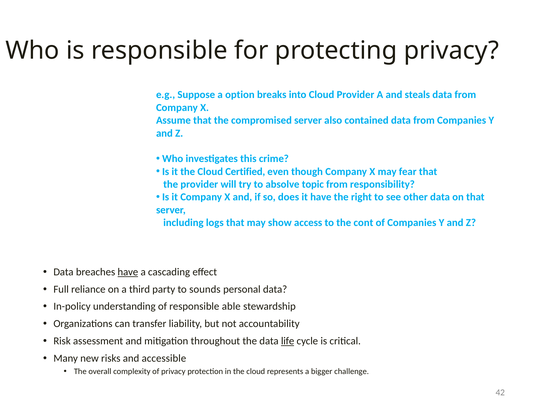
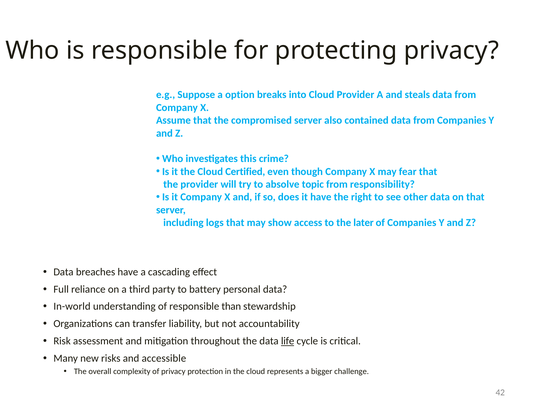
cont: cont -> later
have at (128, 272) underline: present -> none
sounds: sounds -> battery
In-policy: In-policy -> In-world
able: able -> than
